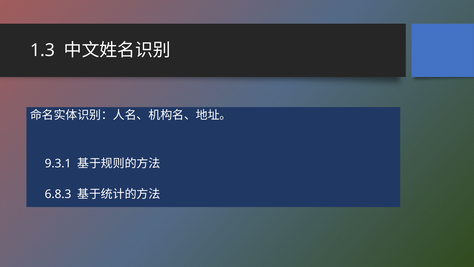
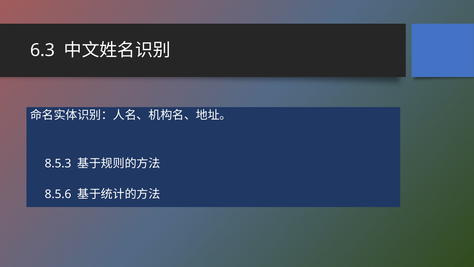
1.3: 1.3 -> 6.3
9.3.1: 9.3.1 -> 8.5.3
6.8.3: 6.8.3 -> 8.5.6
